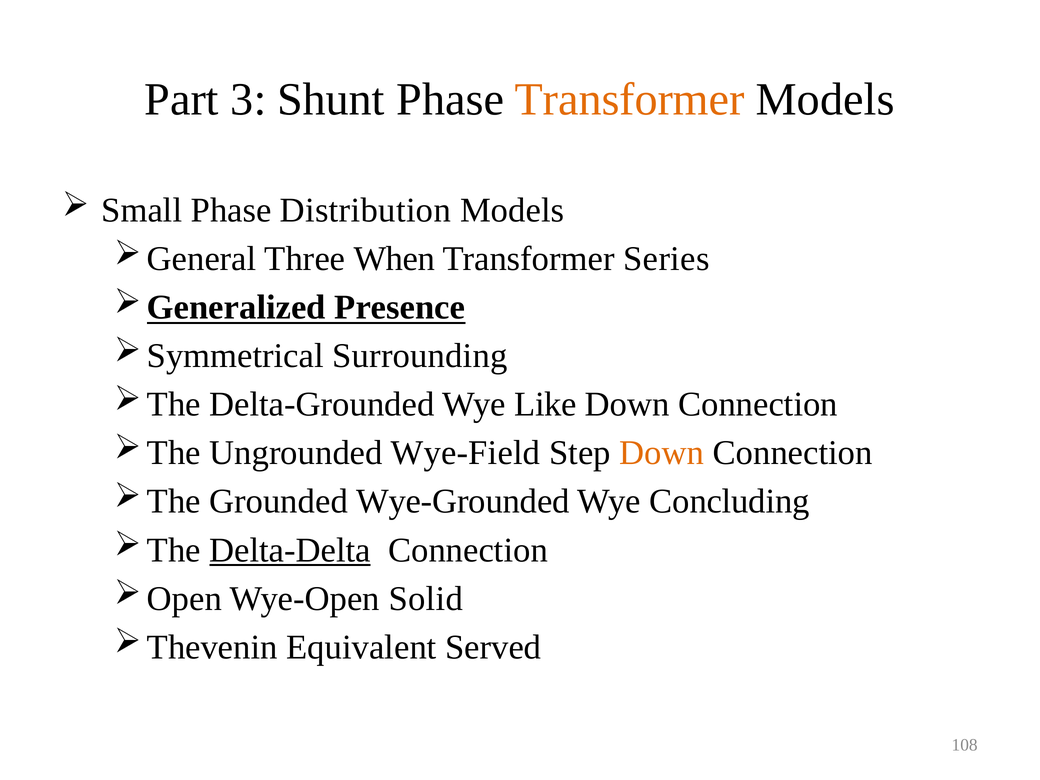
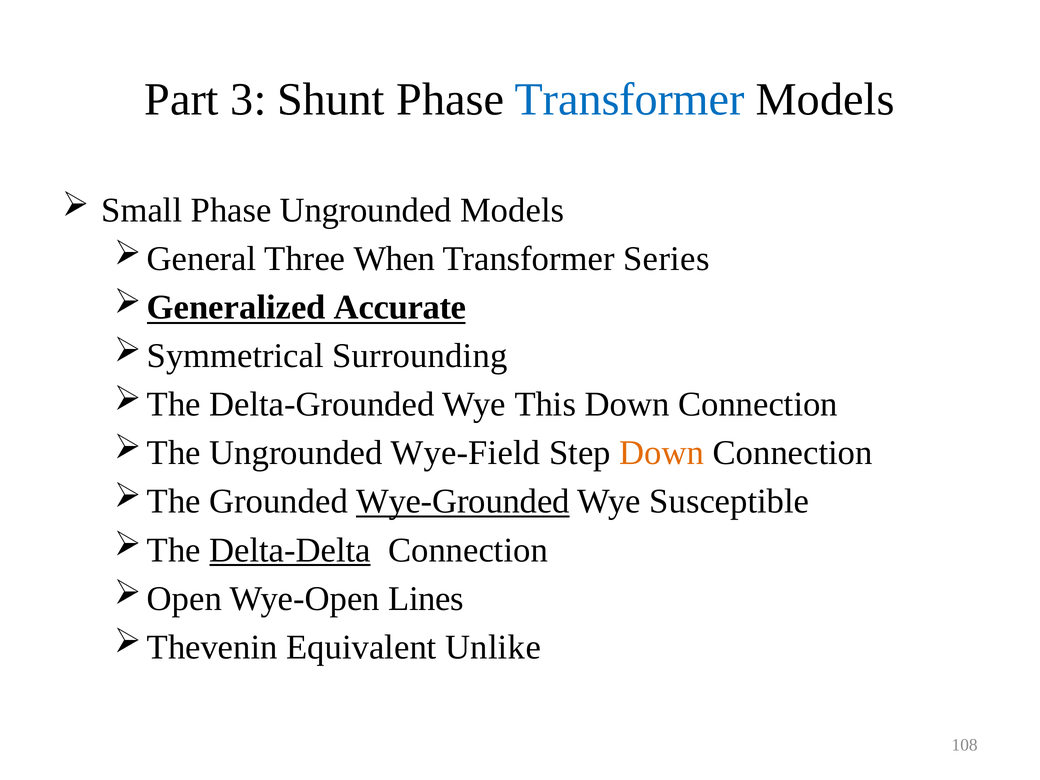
Transformer at (630, 99) colour: orange -> blue
Phase Distribution: Distribution -> Ungrounded
Presence: Presence -> Accurate
Like: Like -> This
Wye-Grounded underline: none -> present
Concluding: Concluding -> Susceptible
Solid: Solid -> Lines
Served: Served -> Unlike
